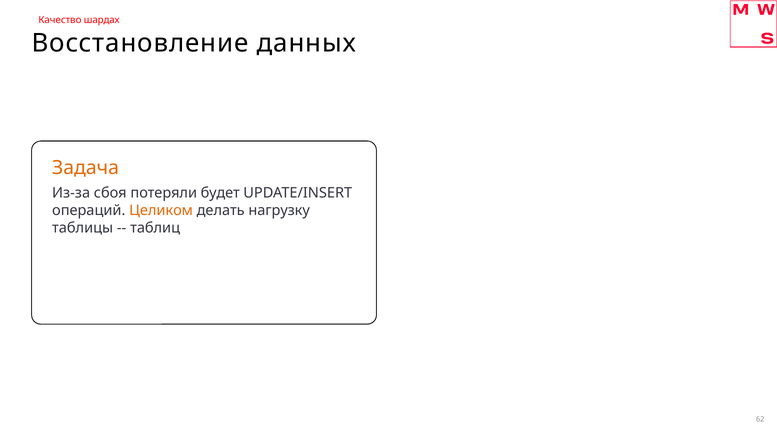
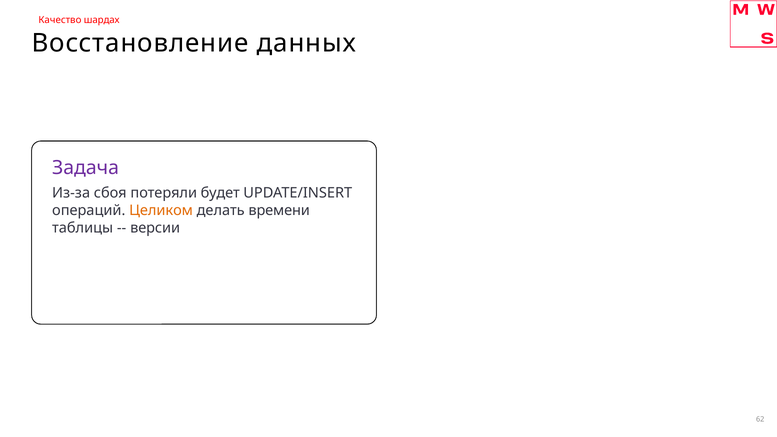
Задача colour: orange -> purple
нагрузку: нагрузку -> времени
таблиц: таблиц -> версии
